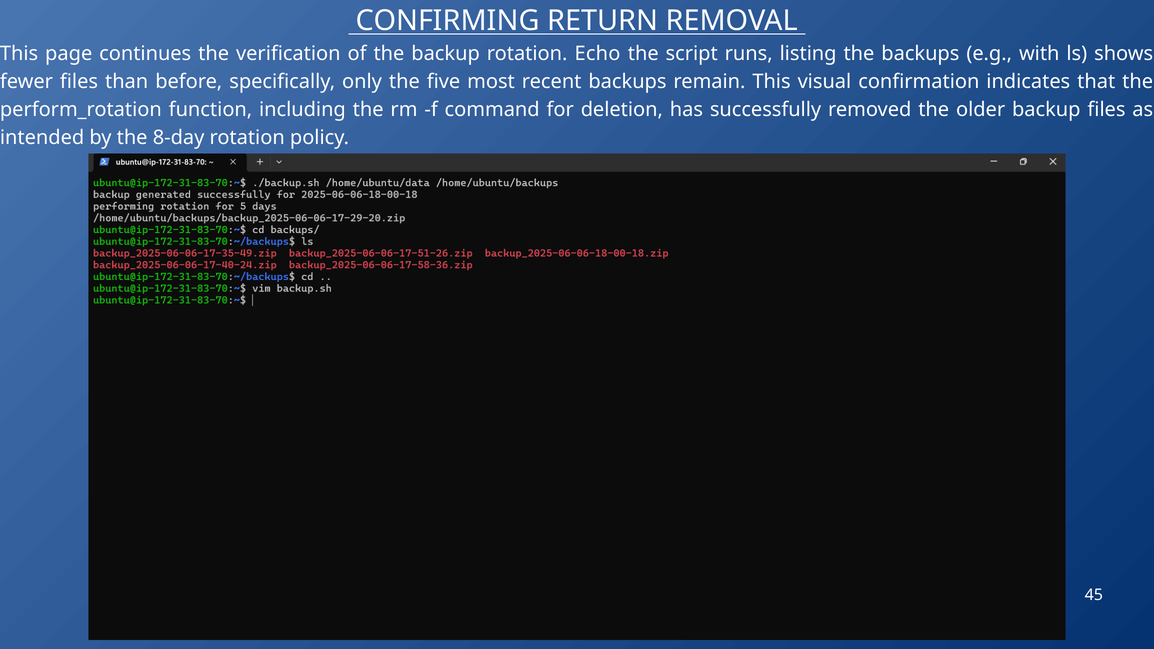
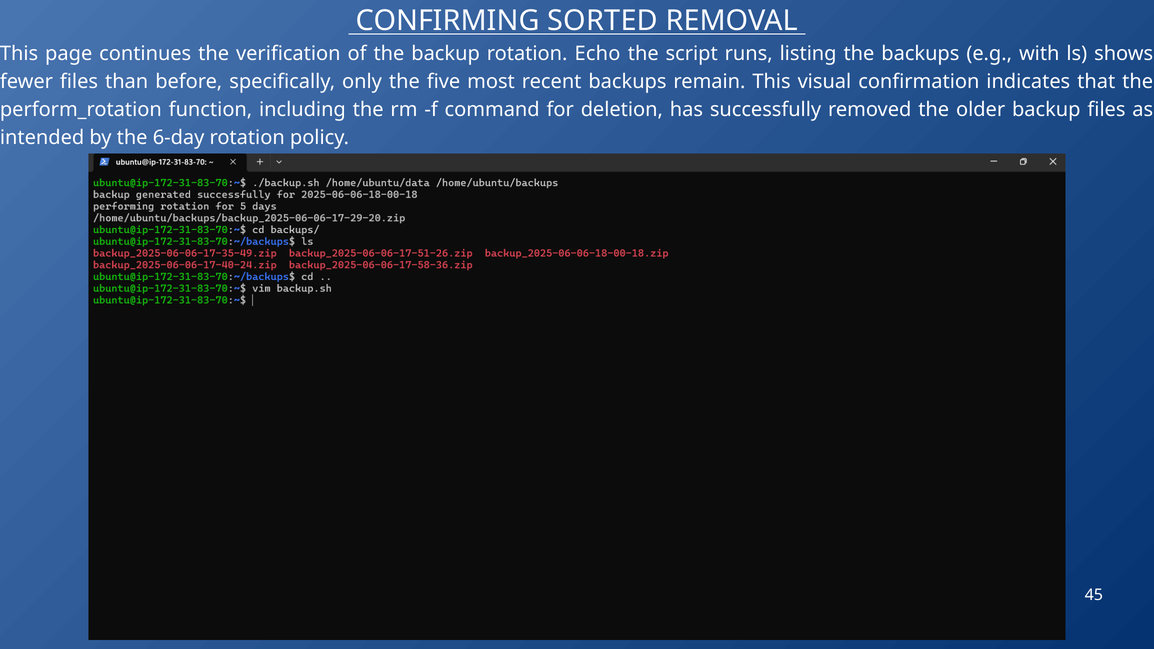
RETURN: RETURN -> SORTED
8-day: 8-day -> 6-day
